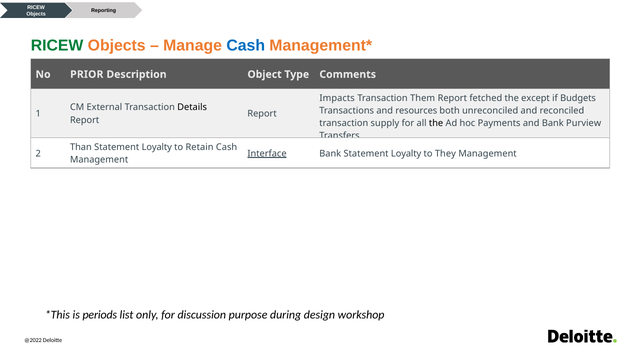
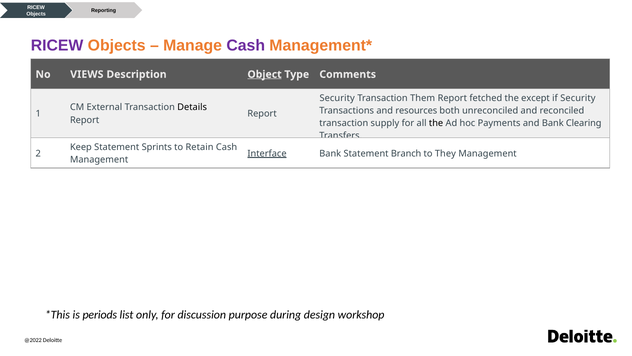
RICEW at (57, 46) colour: green -> purple
Cash at (246, 46) colour: blue -> purple
PRIOR: PRIOR -> VIEWS
Object underline: none -> present
Impacts at (337, 98): Impacts -> Security
if Budgets: Budgets -> Security
Purview: Purview -> Clearing
Than: Than -> Keep
Loyalty at (157, 147): Loyalty -> Sprints
Bank Statement Loyalty: Loyalty -> Branch
